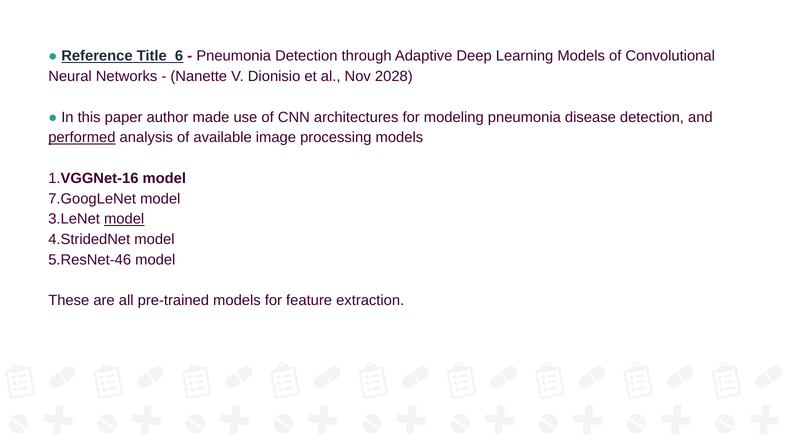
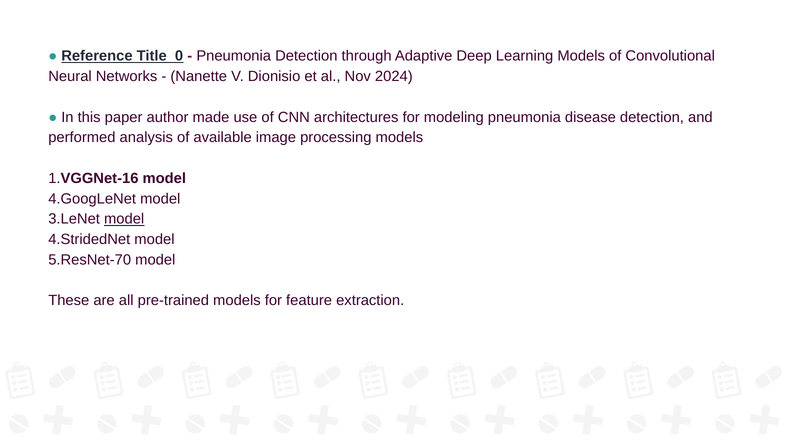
6: 6 -> 0
2028: 2028 -> 2024
performed underline: present -> none
7.GoogLeNet: 7.GoogLeNet -> 4.GoogLeNet
5.ResNet-46: 5.ResNet-46 -> 5.ResNet-70
